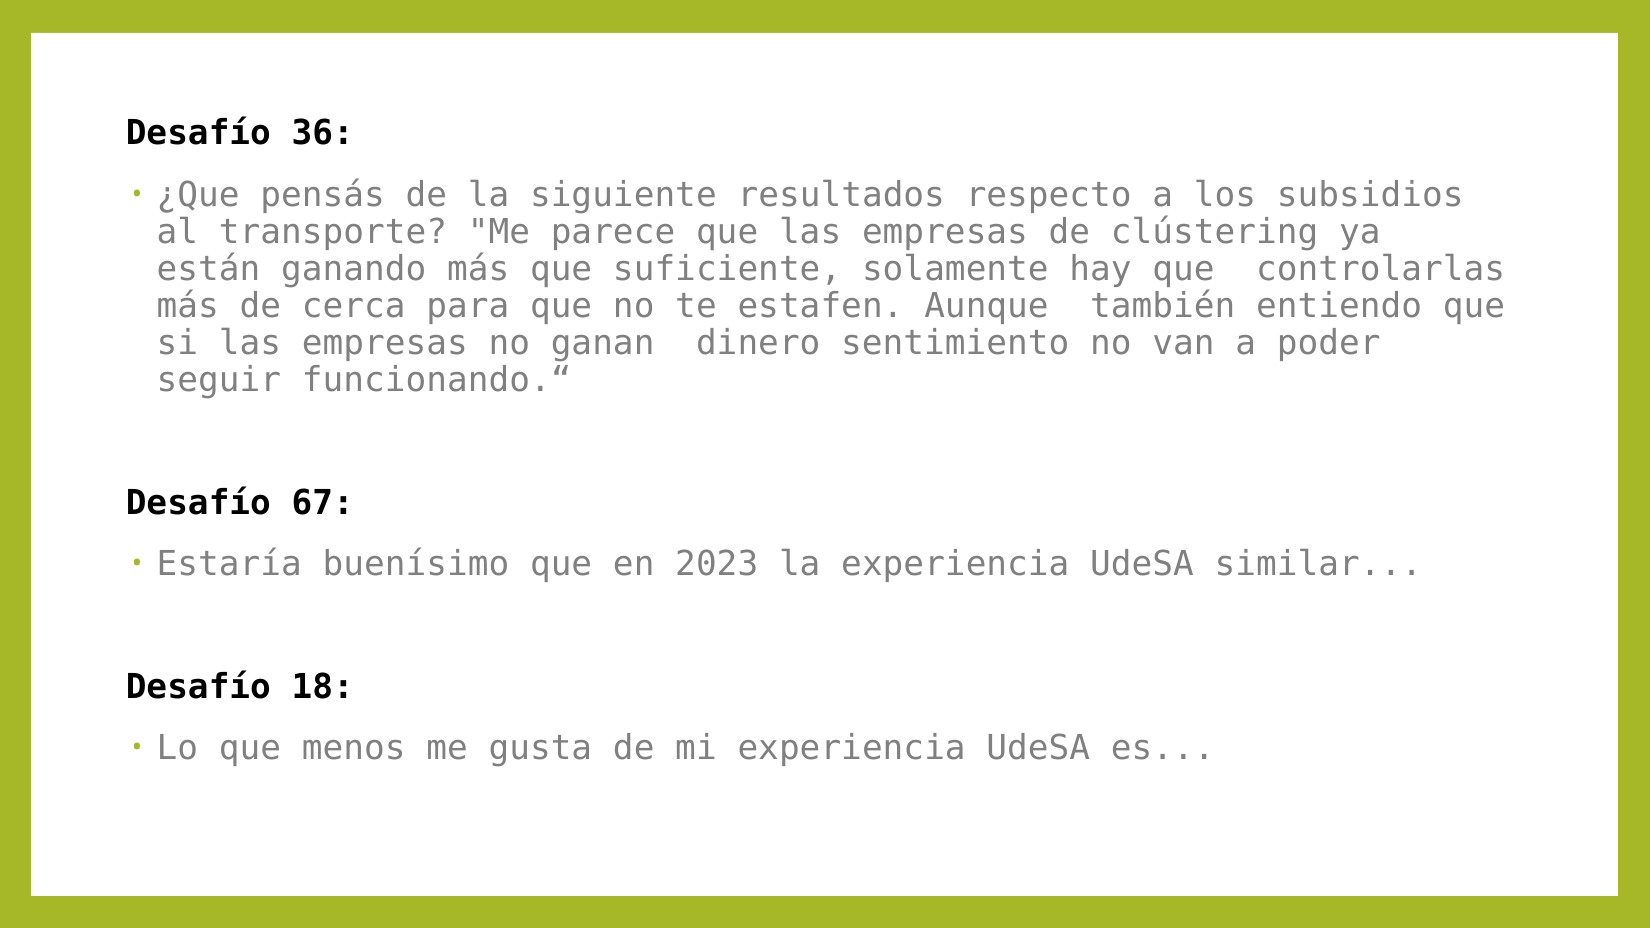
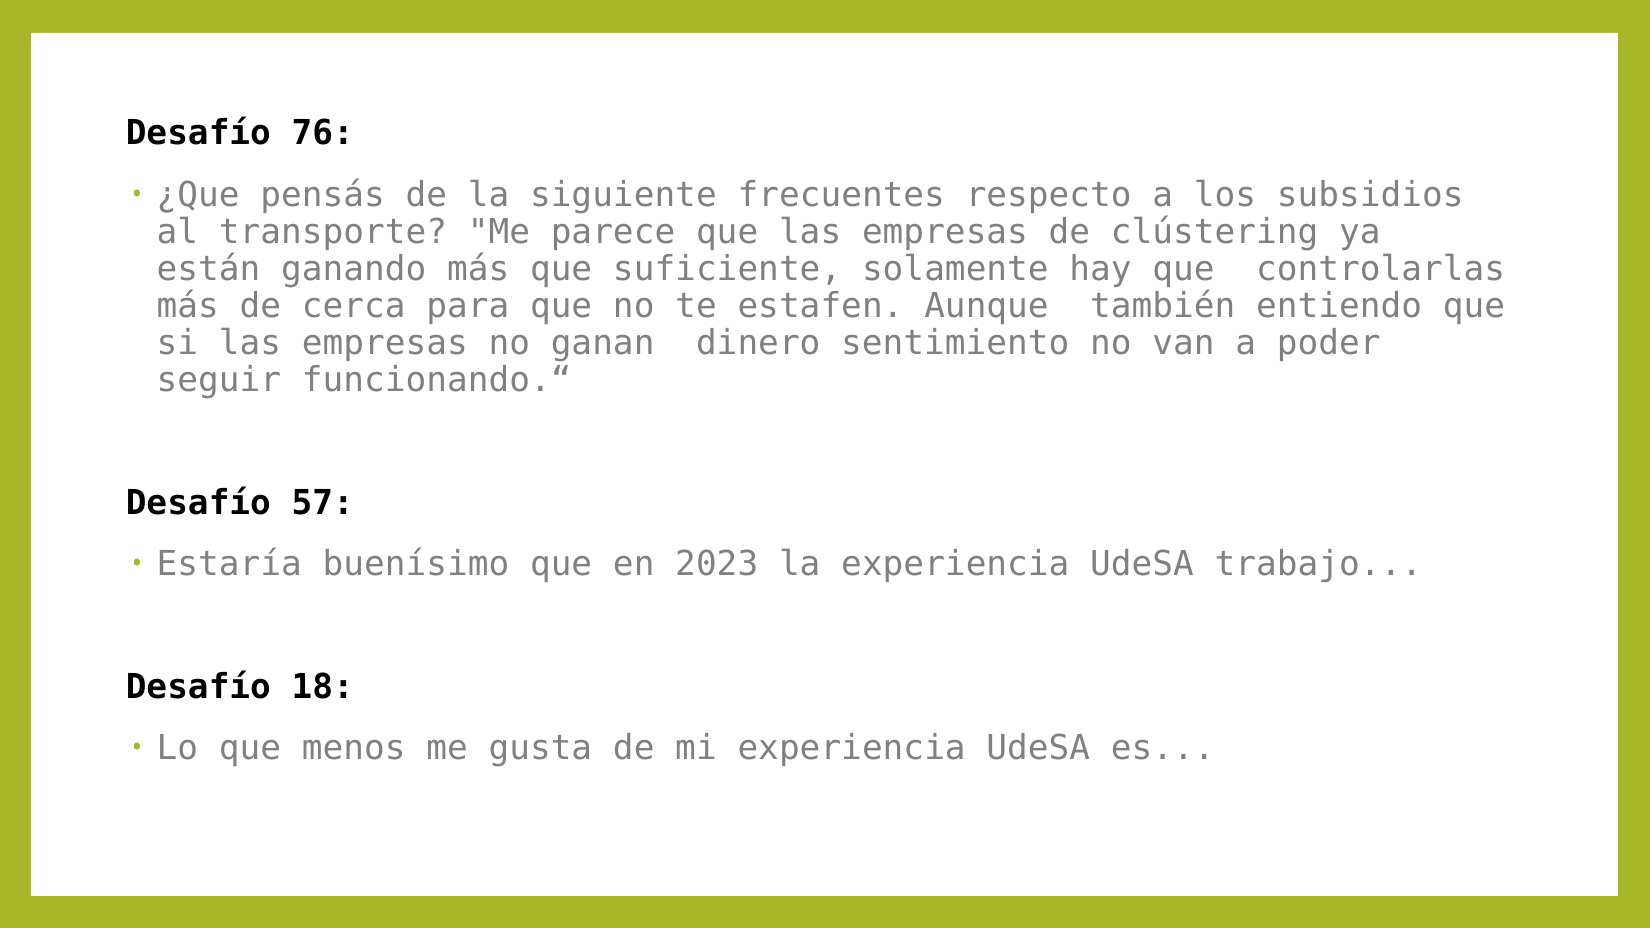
36: 36 -> 76
resultados: resultados -> frecuentes
67: 67 -> 57
similar: similar -> trabajo
